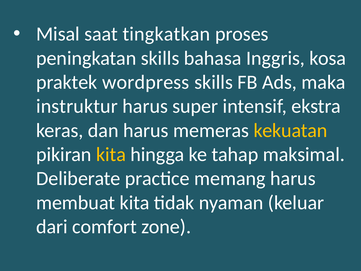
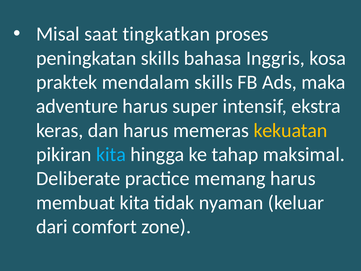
wordpress: wordpress -> mendalam
instruktur: instruktur -> adventure
kita at (111, 154) colour: yellow -> light blue
